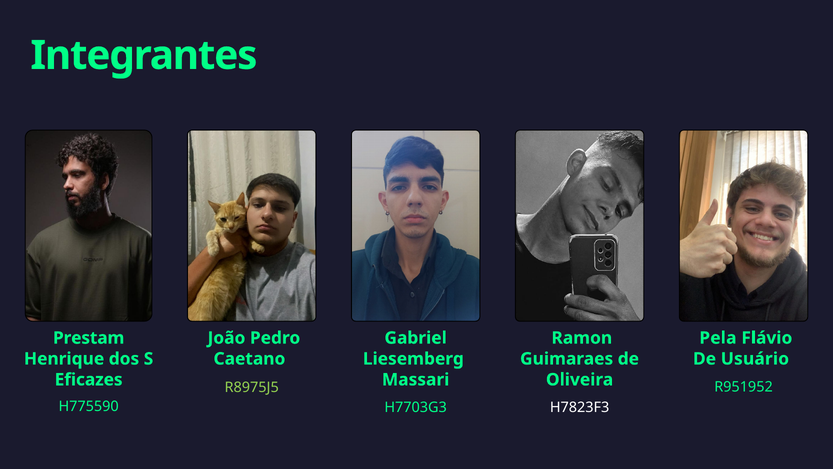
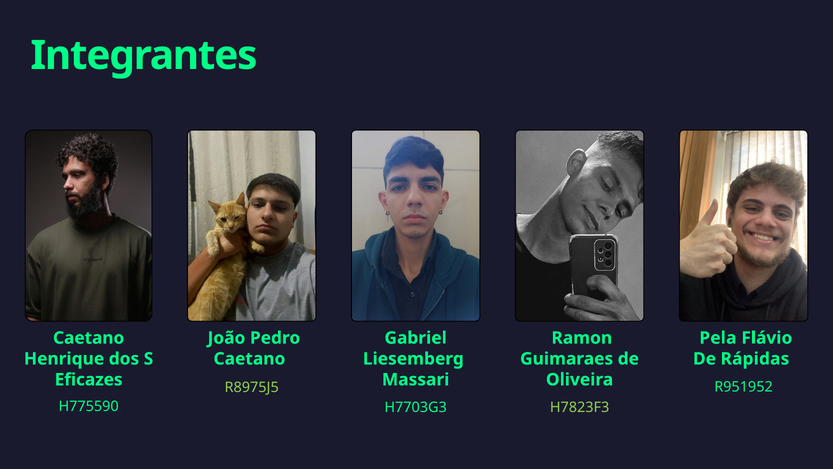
Prestam at (89, 338): Prestam -> Caetano
Usuário: Usuário -> Rápidas
H7823F3 colour: white -> light green
